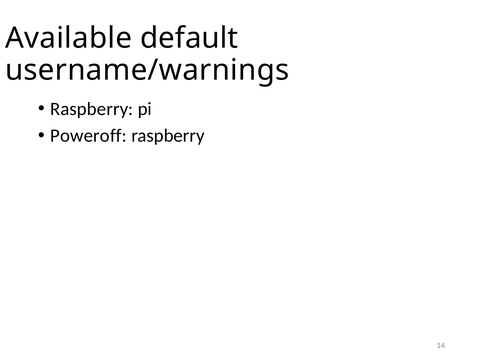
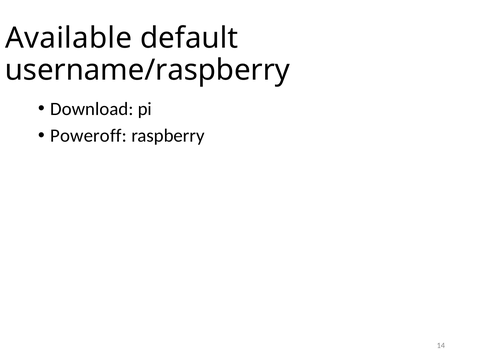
username/warnings: username/warnings -> username/raspberry
Raspberry at (92, 109): Raspberry -> Download
